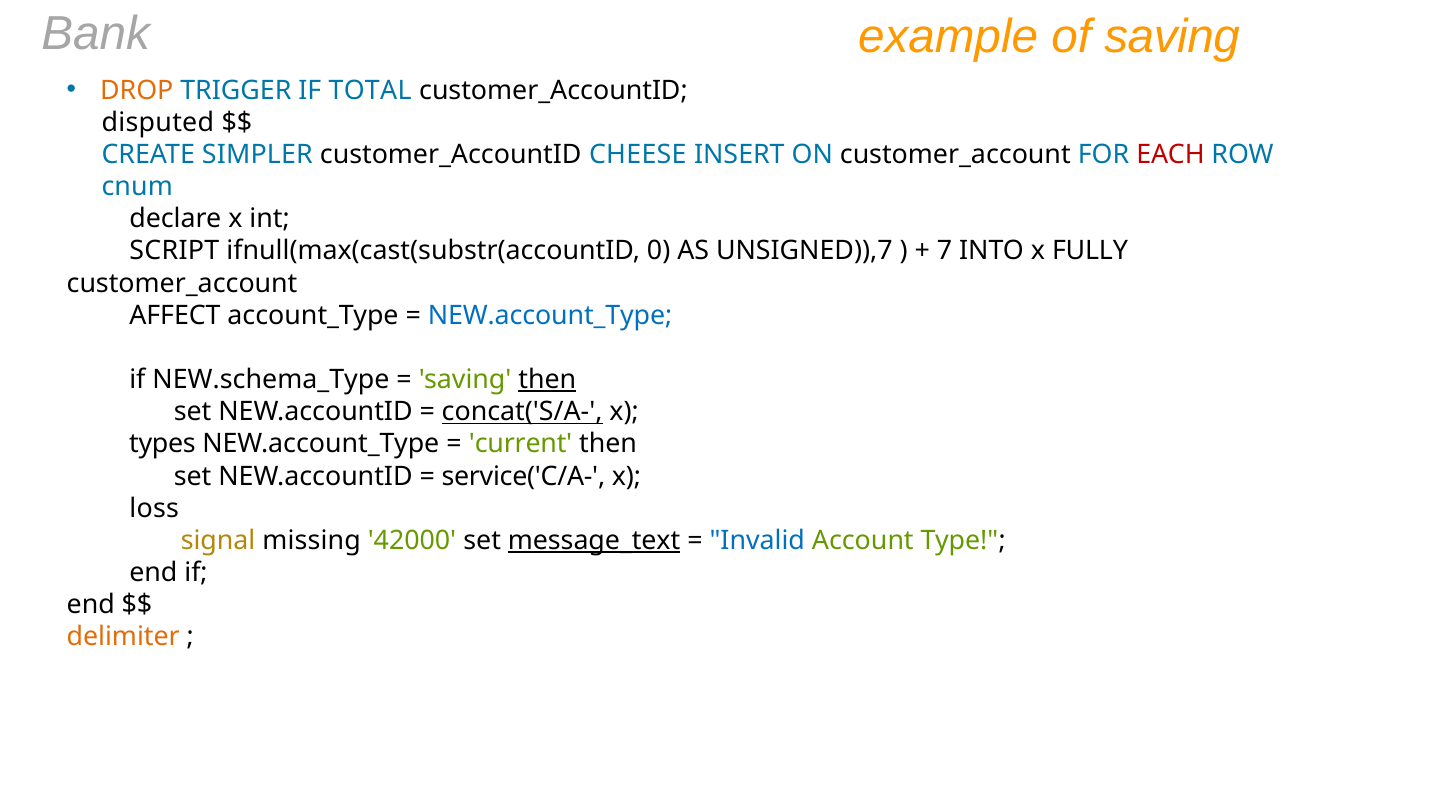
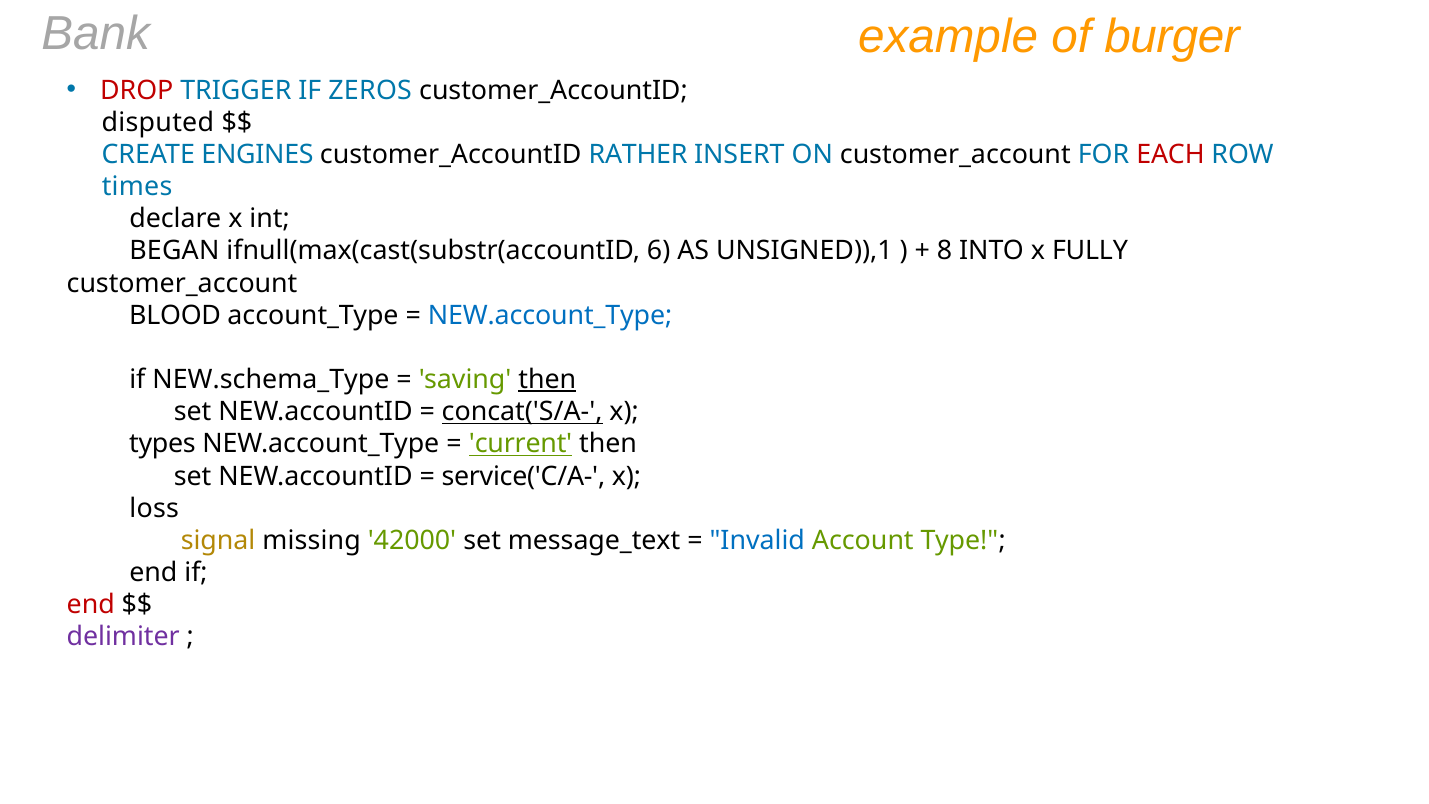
of saving: saving -> burger
DROP colour: orange -> red
TOTAL: TOTAL -> ZEROS
SIMPLER: SIMPLER -> ENGINES
CHEESE: CHEESE -> RATHER
cnum: cnum -> times
SCRIPT: SCRIPT -> BEGAN
0: 0 -> 6
UNSIGNED)),7: UNSIGNED)),7 -> UNSIGNED)),1
7: 7 -> 8
AFFECT: AFFECT -> BLOOD
current underline: none -> present
message_text underline: present -> none
end at (91, 605) colour: black -> red
delimiter colour: orange -> purple
